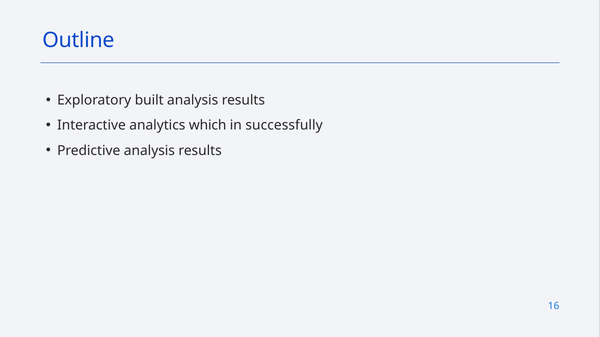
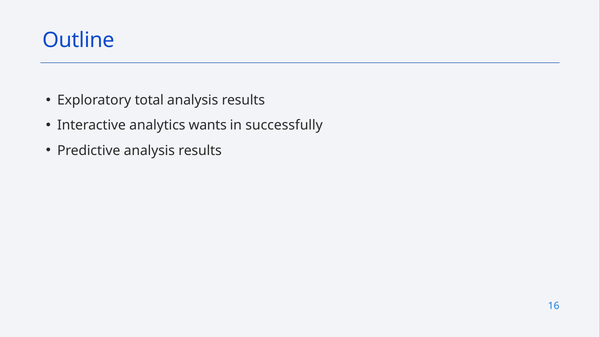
built: built -> total
which: which -> wants
